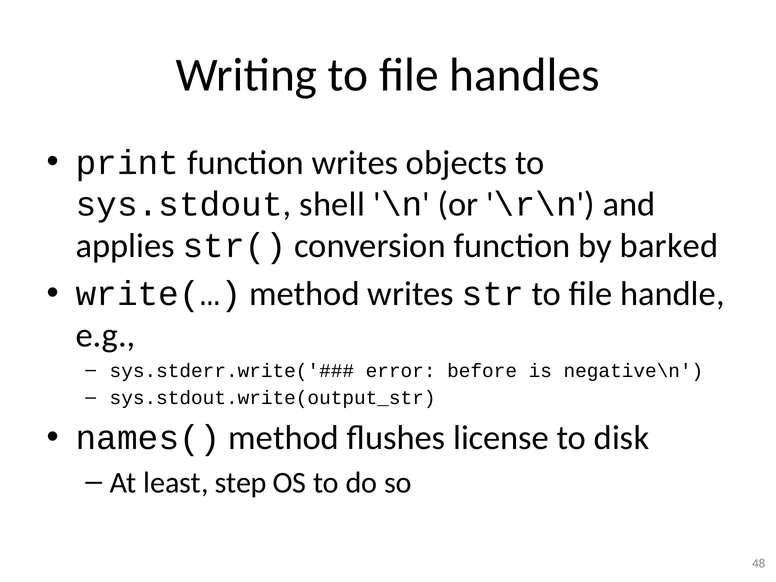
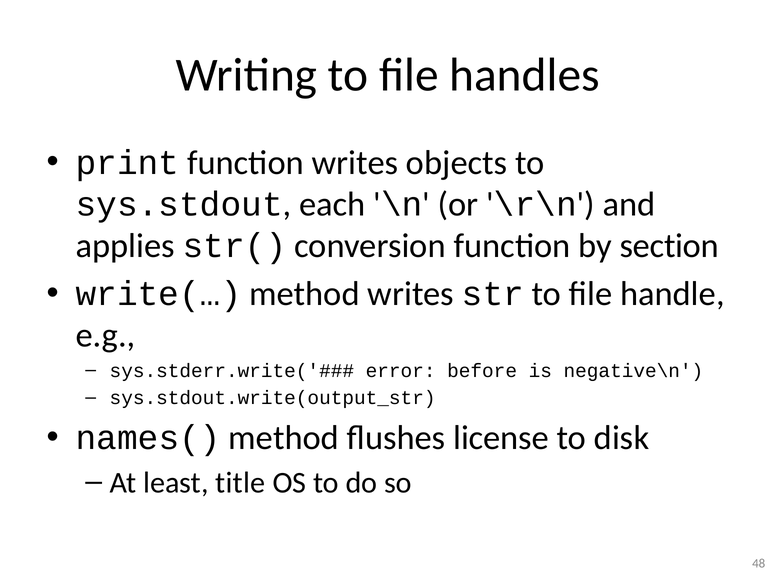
shell: shell -> each
barked: barked -> section
step: step -> title
